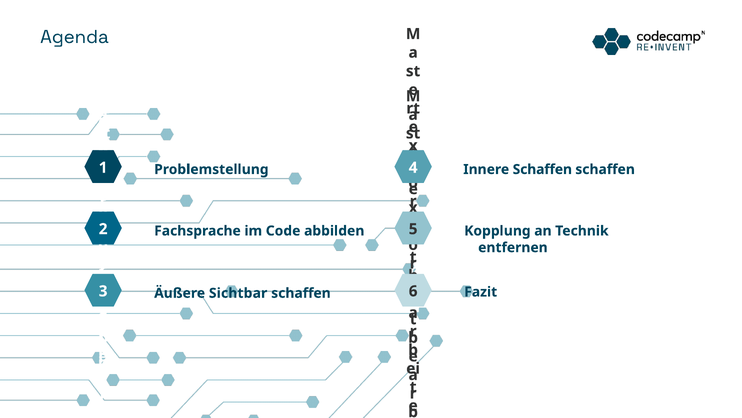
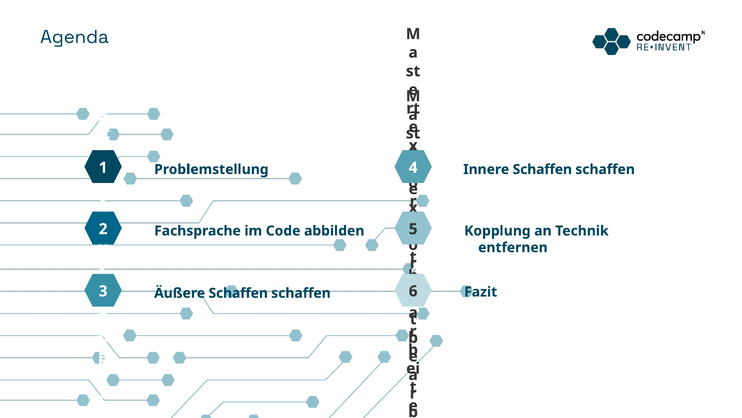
Äußere Sichtbar: Sichtbar -> Schaffen
